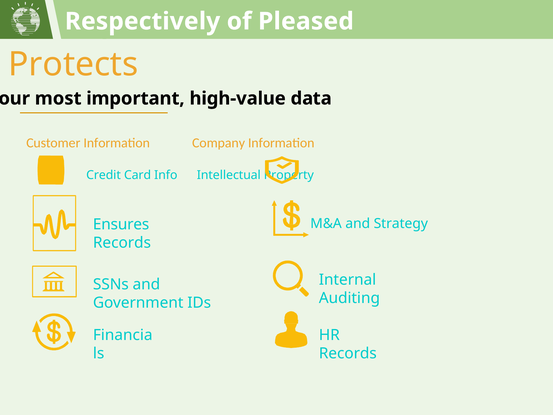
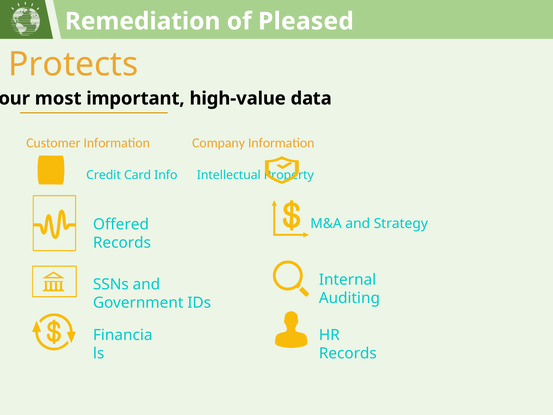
Respectively: Respectively -> Remediation
Ensures: Ensures -> Offered
